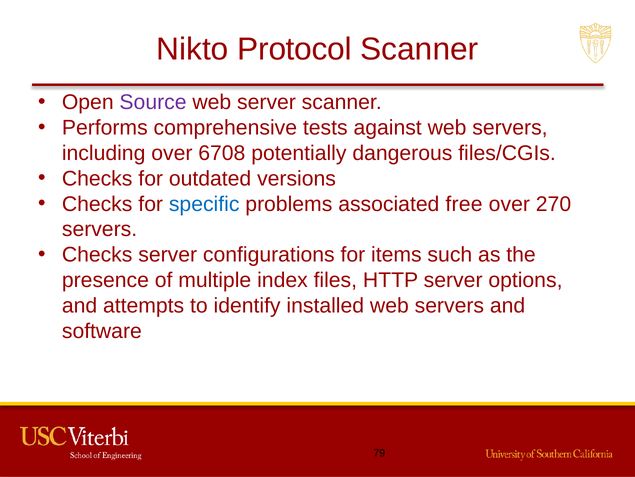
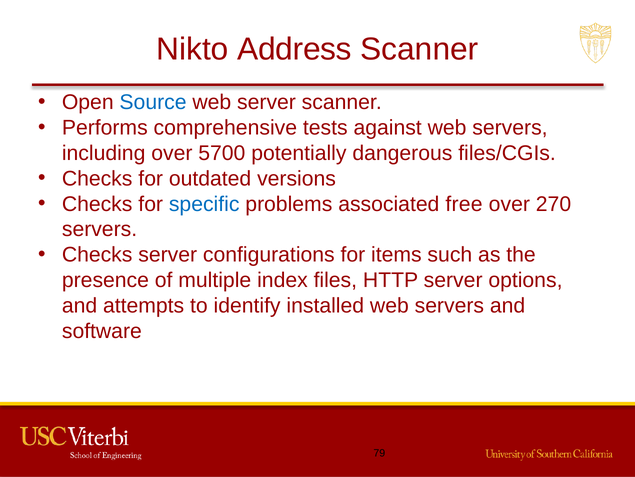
Protocol: Protocol -> Address
Source colour: purple -> blue
6708: 6708 -> 5700
